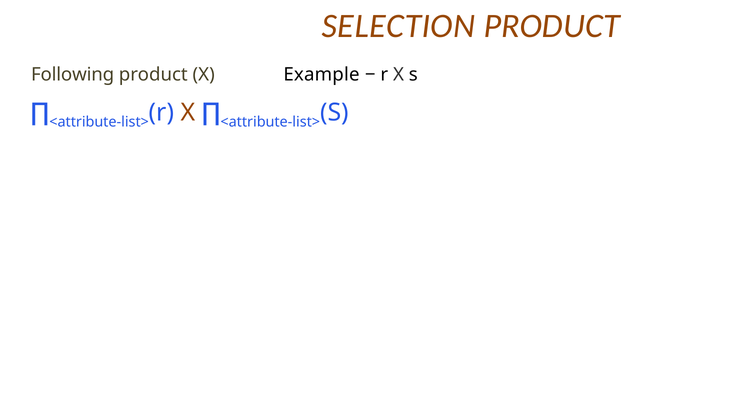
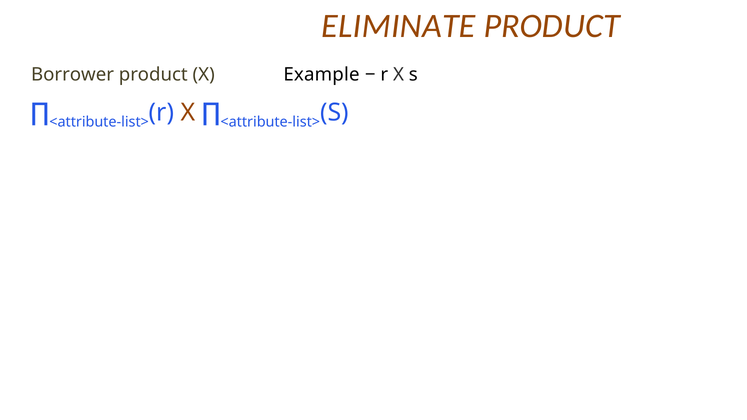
SELECTION: SELECTION -> ELIMINATE
Following: Following -> Borrower
